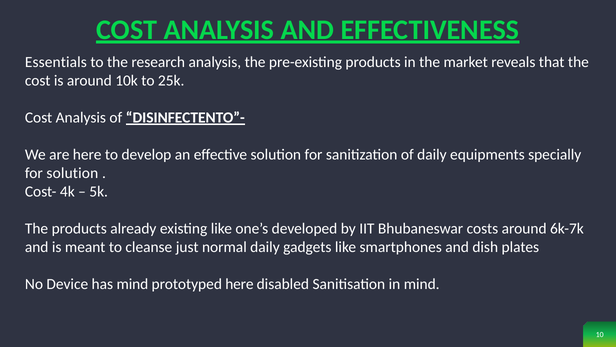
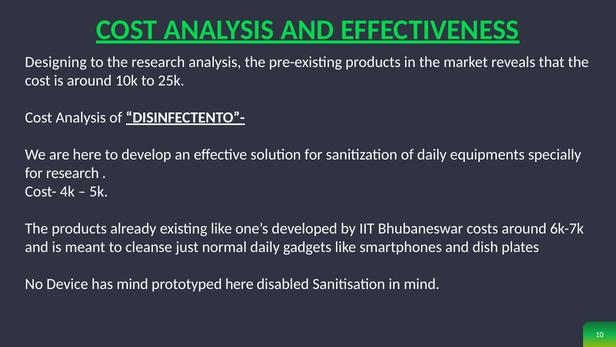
Essentials: Essentials -> Designing
for solution: solution -> research
